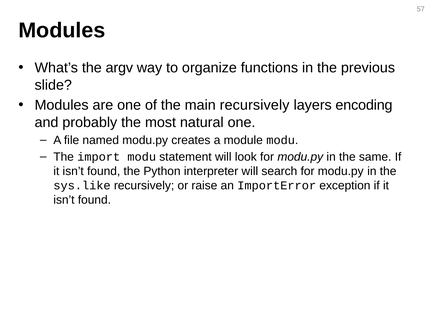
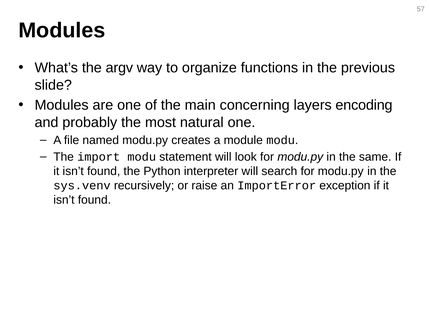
main recursively: recursively -> concerning
sys.like: sys.like -> sys.venv
